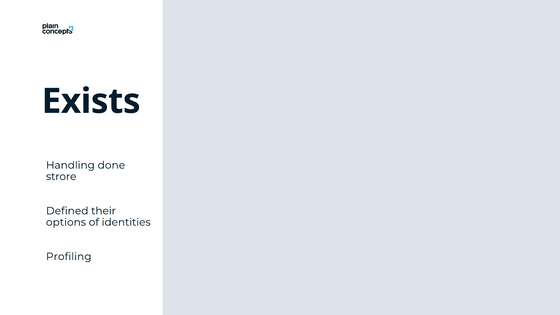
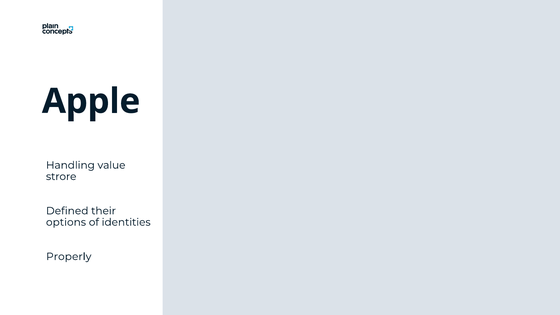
Exists: Exists -> Apple
done: done -> value
Profiling: Profiling -> Properly
